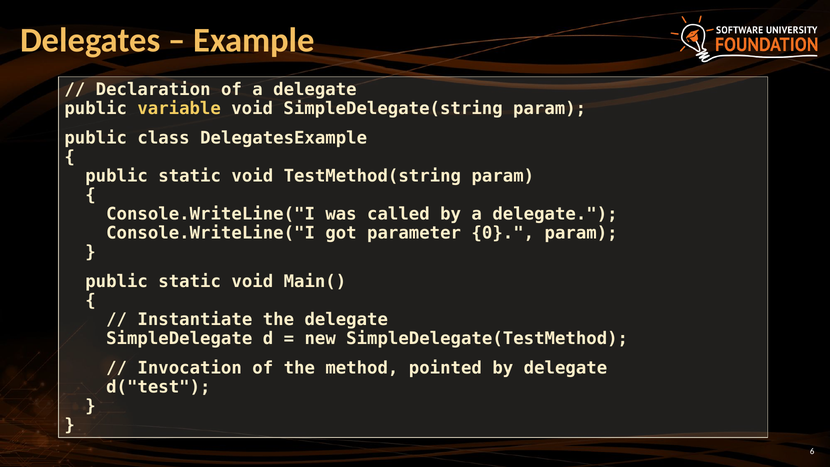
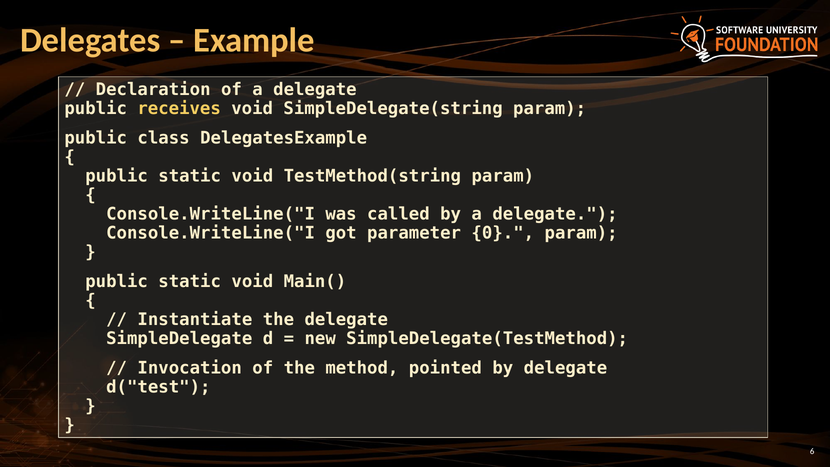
variable: variable -> receives
